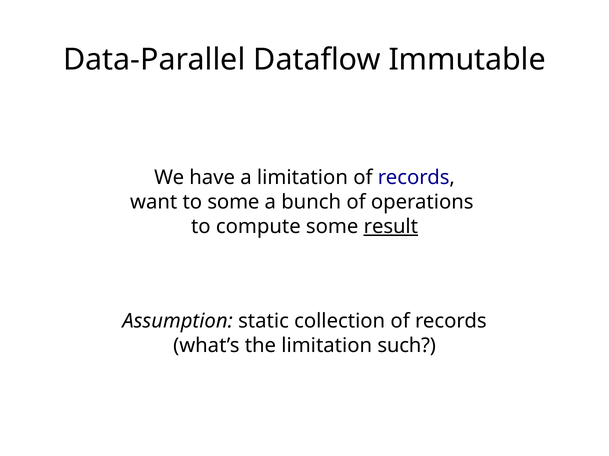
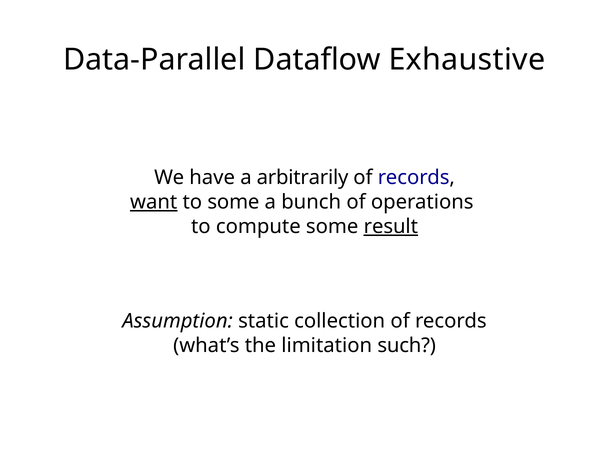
Immutable: Immutable -> Exhaustive
a limitation: limitation -> arbitrarily
want underline: none -> present
